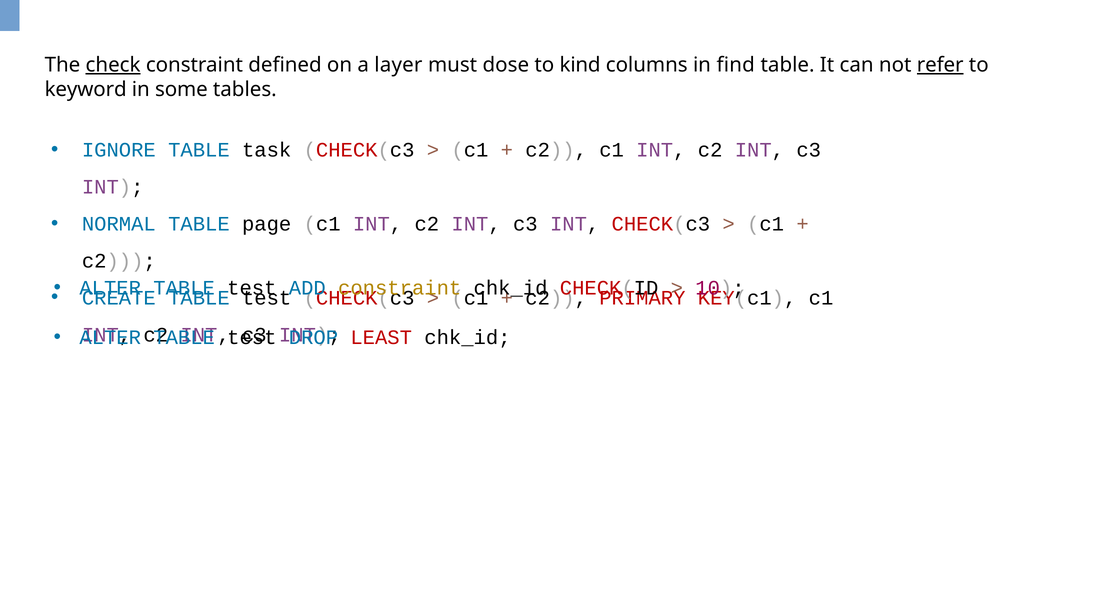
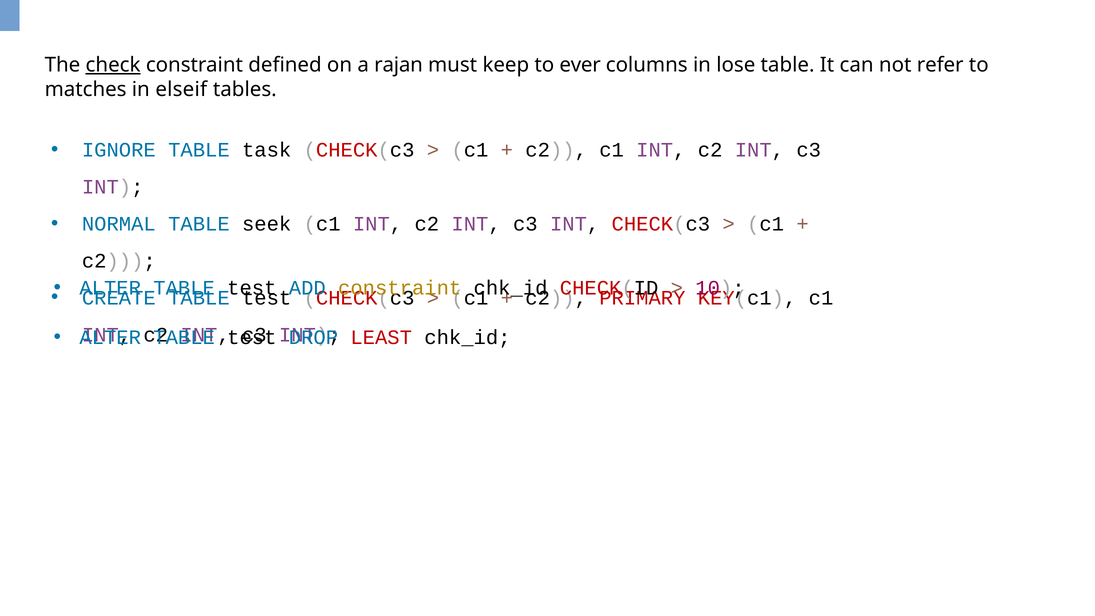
layer: layer -> rajan
dose: dose -> keep
kind: kind -> ever
find: find -> lose
refer underline: present -> none
keyword: keyword -> matches
some: some -> elseif
page: page -> seek
